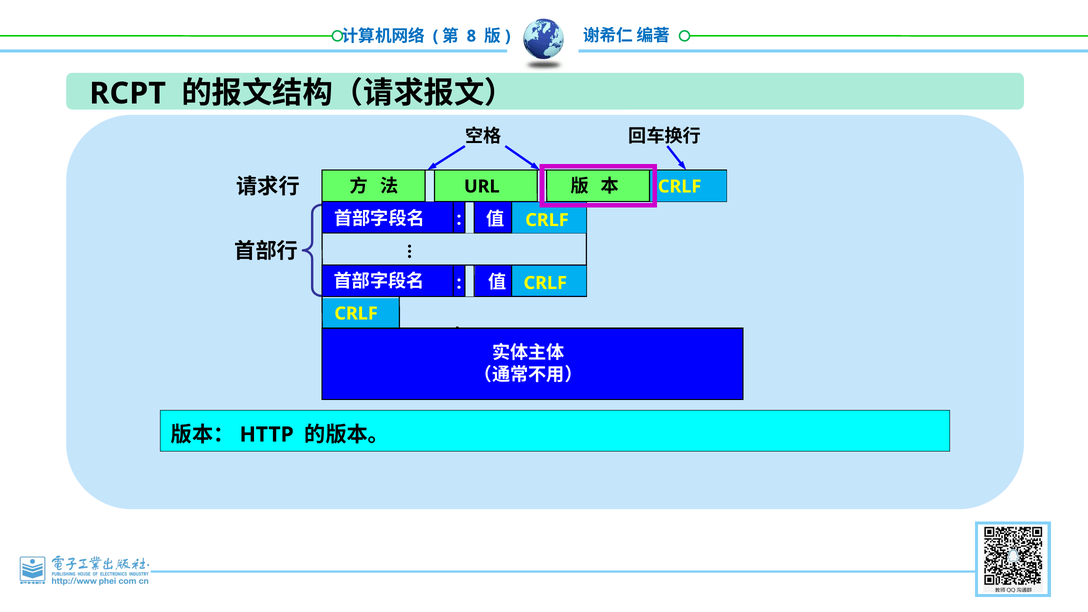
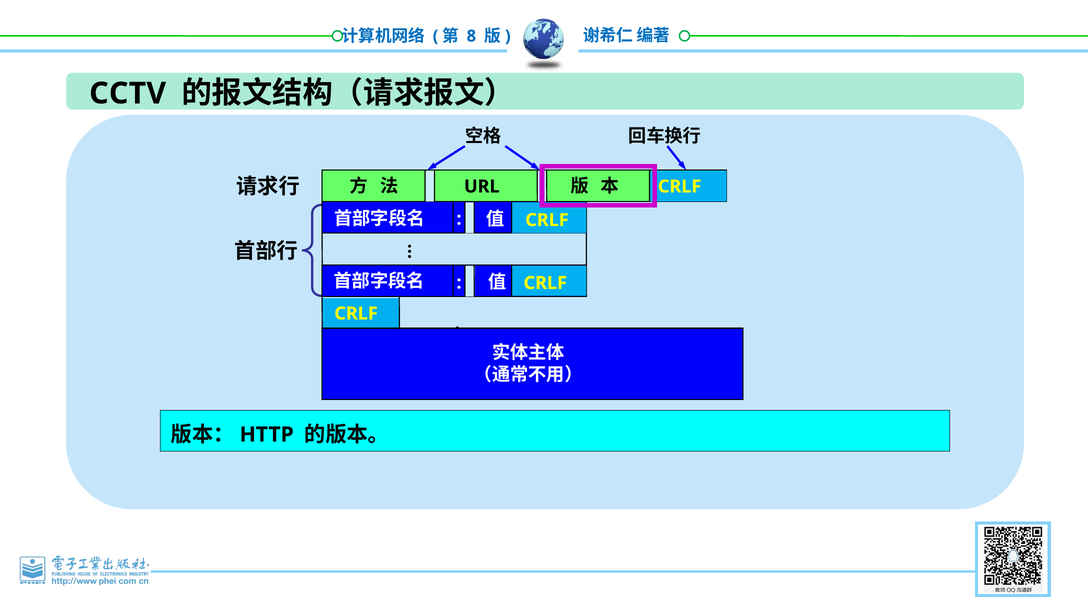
RCPT: RCPT -> CCTV
